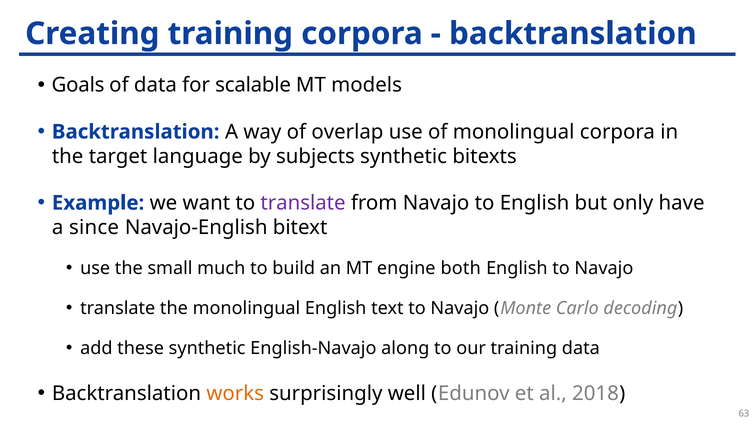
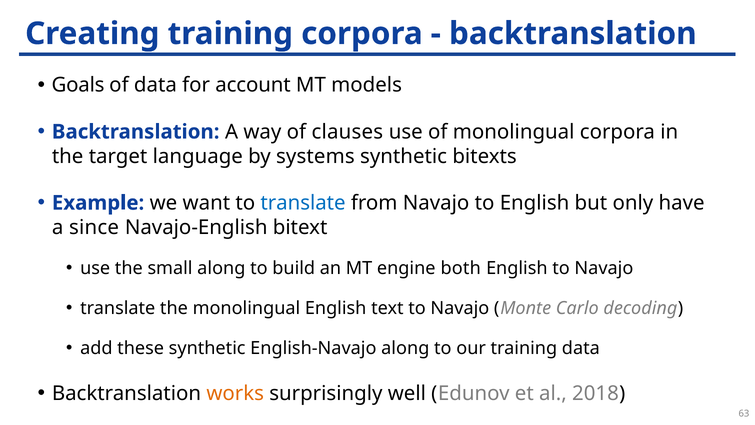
scalable: scalable -> account
overlap: overlap -> clauses
subjects: subjects -> systems
translate at (303, 203) colour: purple -> blue
small much: much -> along
